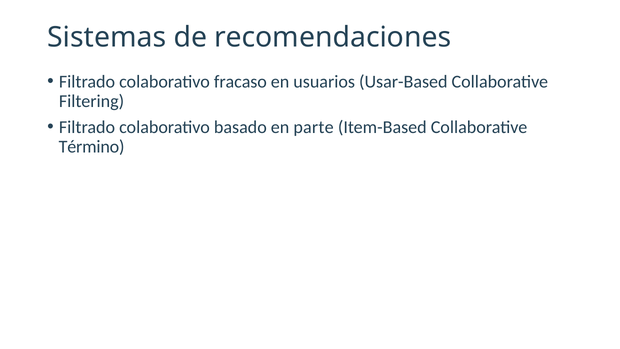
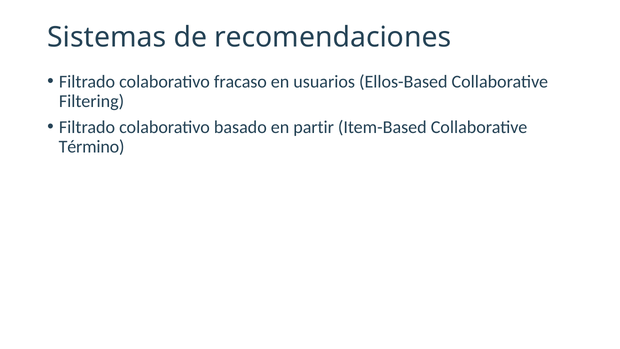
Usar-Based: Usar-Based -> Ellos-Based
parte: parte -> partir
